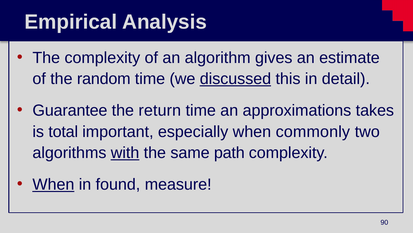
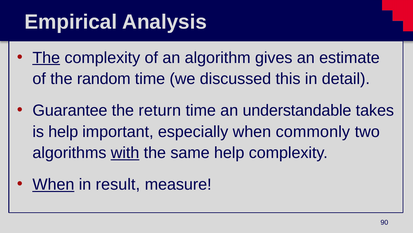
The at (46, 58) underline: none -> present
discussed underline: present -> none
approximations: approximations -> understandable
is total: total -> help
same path: path -> help
found: found -> result
